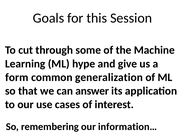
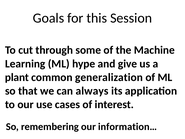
form: form -> plant
answer: answer -> always
